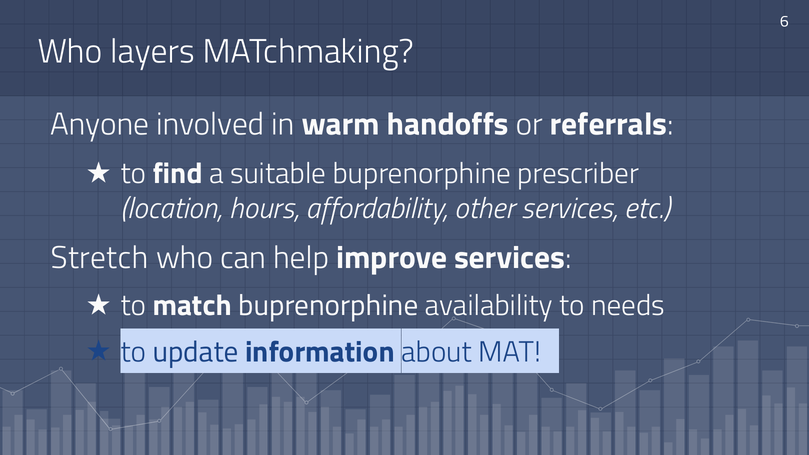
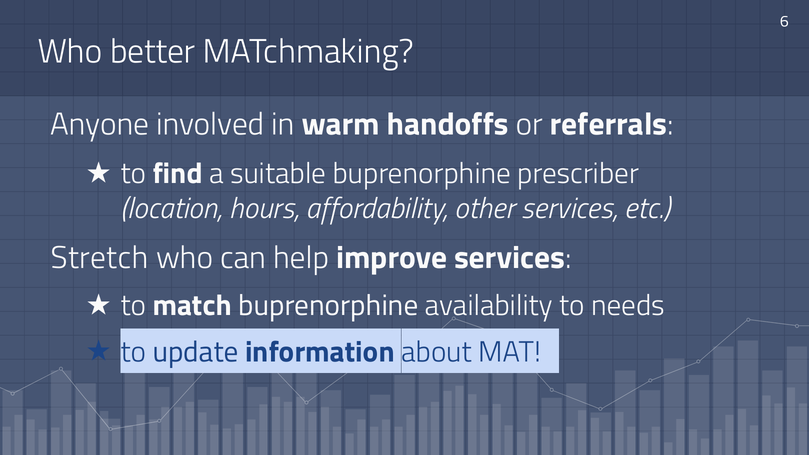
layers: layers -> better
